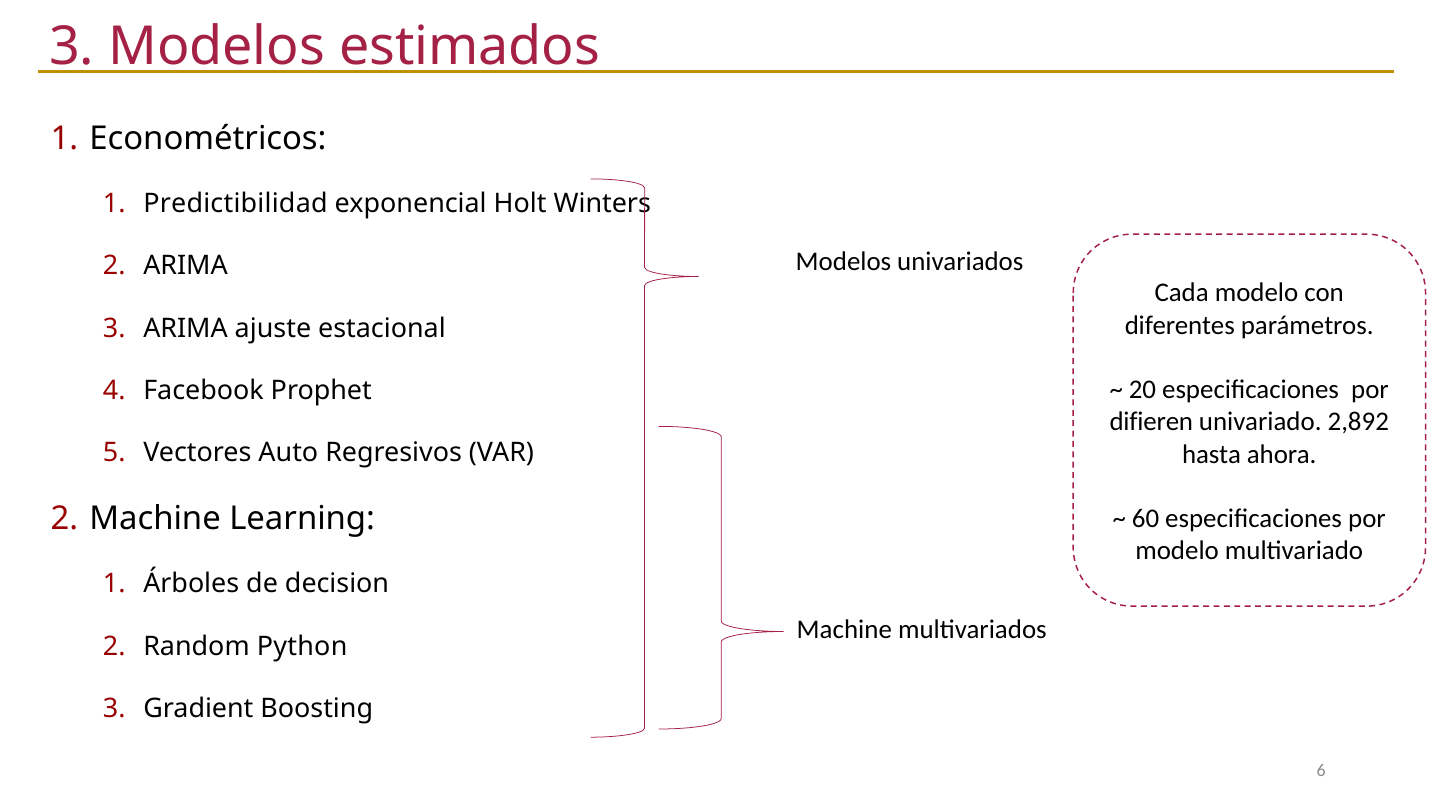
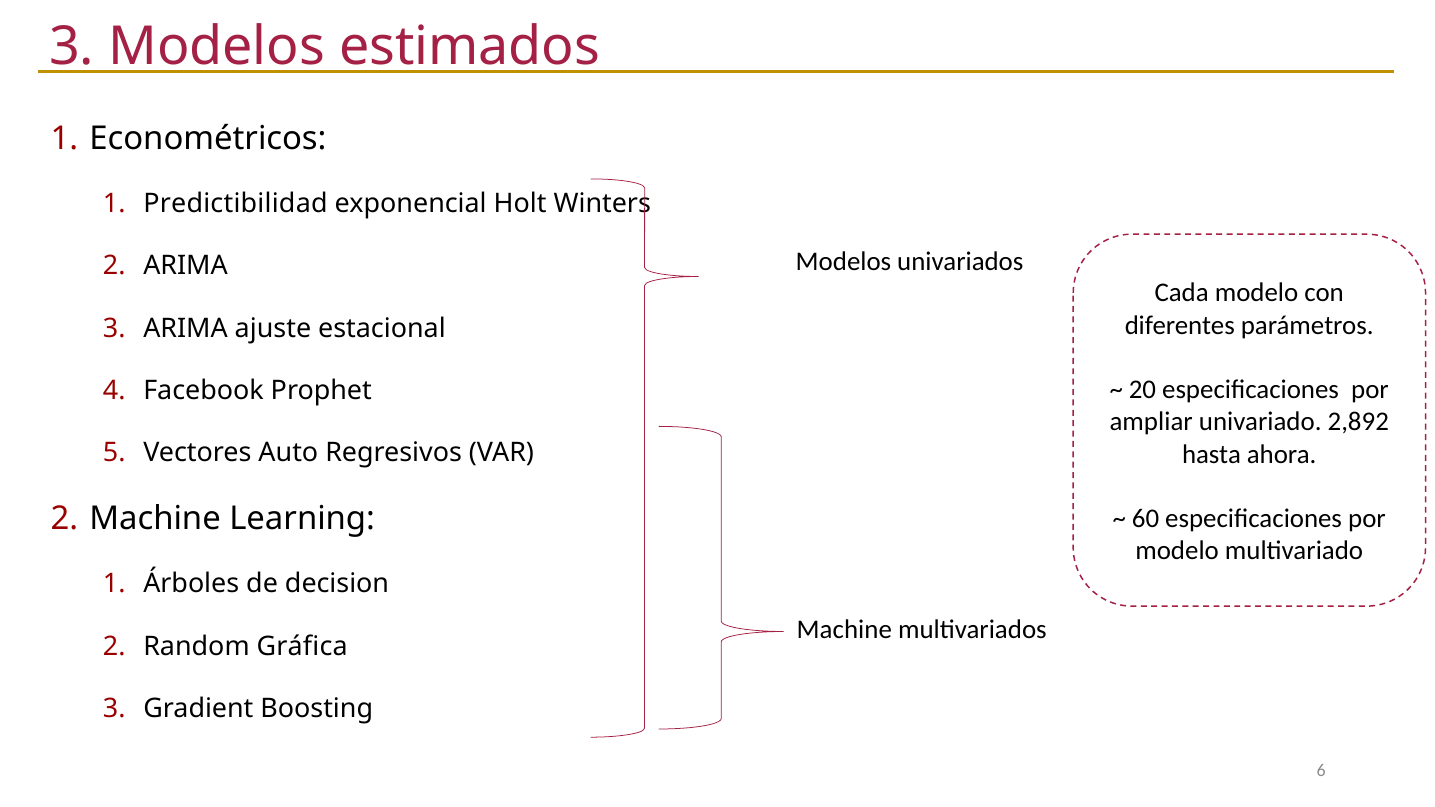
difieren: difieren -> ampliar
Python: Python -> Gráfica
